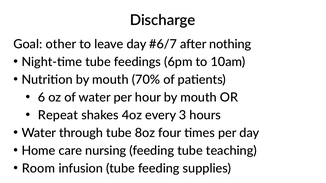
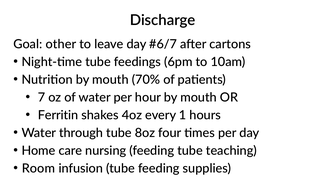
nothing: nothing -> cartons
6: 6 -> 7
Repeat: Repeat -> Ferritin
3: 3 -> 1
